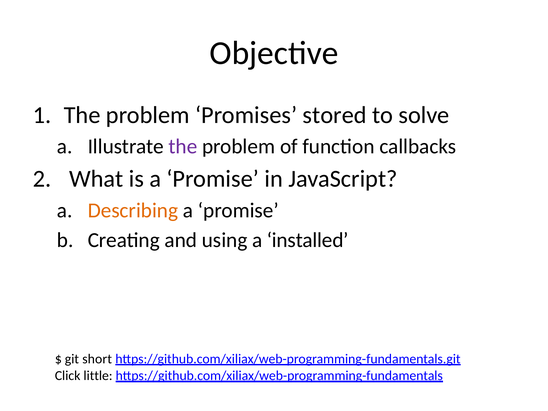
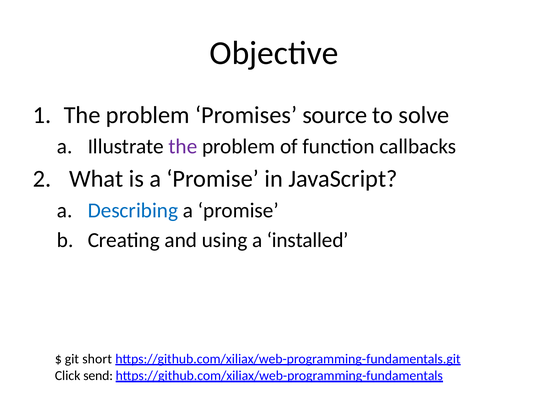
stored: stored -> source
Describing colour: orange -> blue
little: little -> send
